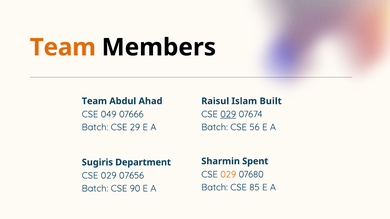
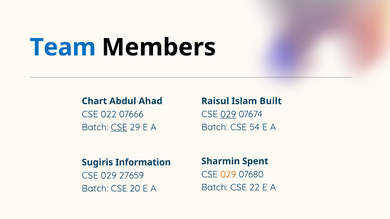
Team at (63, 47) colour: orange -> blue
Team at (94, 101): Team -> Chart
049: 049 -> 022
56: 56 -> 54
CSE at (119, 127) underline: none -> present
Department: Department -> Information
07656: 07656 -> 27659
85: 85 -> 22
90: 90 -> 20
